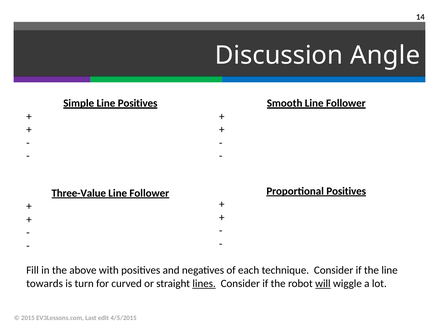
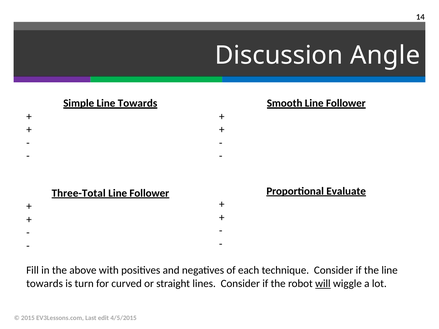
Simple Line Positives: Positives -> Towards
Proportional Positives: Positives -> Evaluate
Three-Value: Three-Value -> Three-Total
lines underline: present -> none
